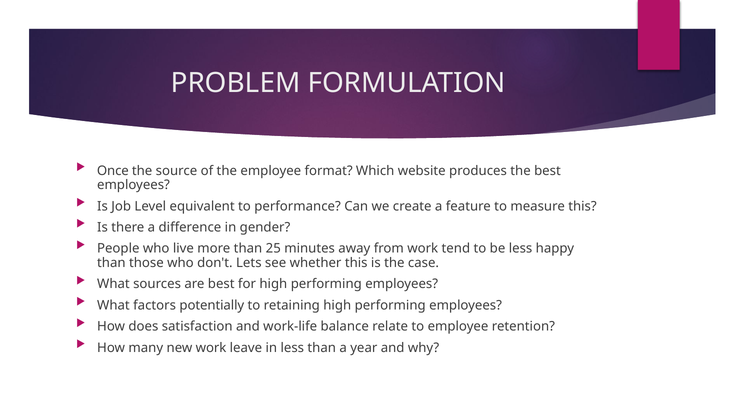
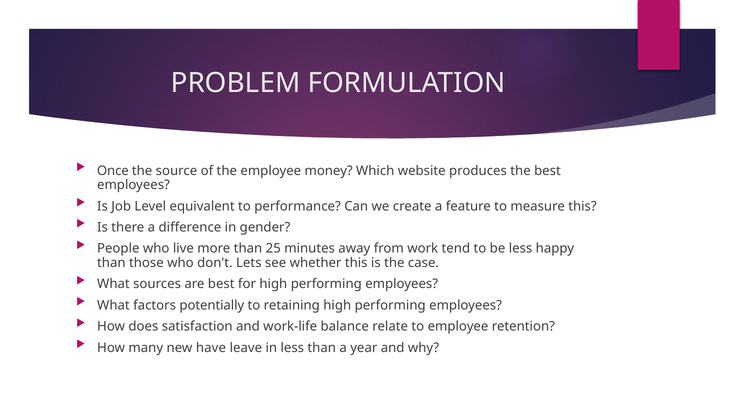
format: format -> money
new work: work -> have
